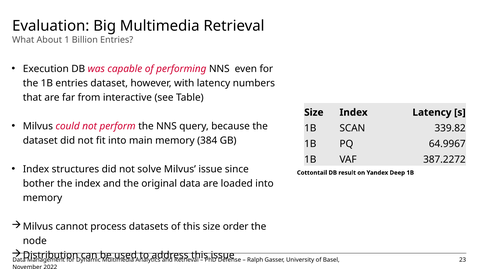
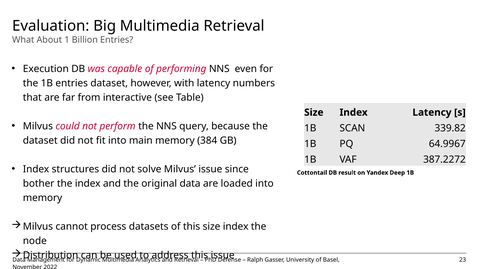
this size order: order -> index
